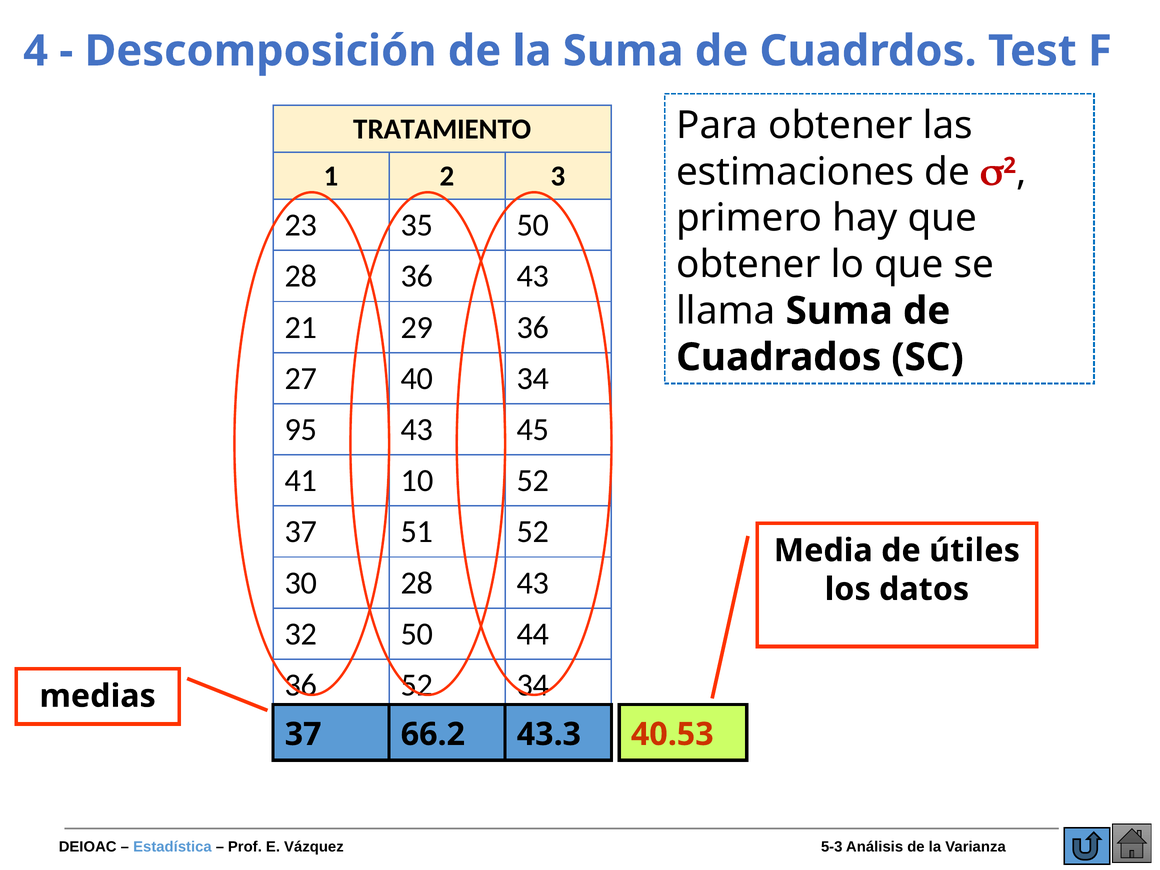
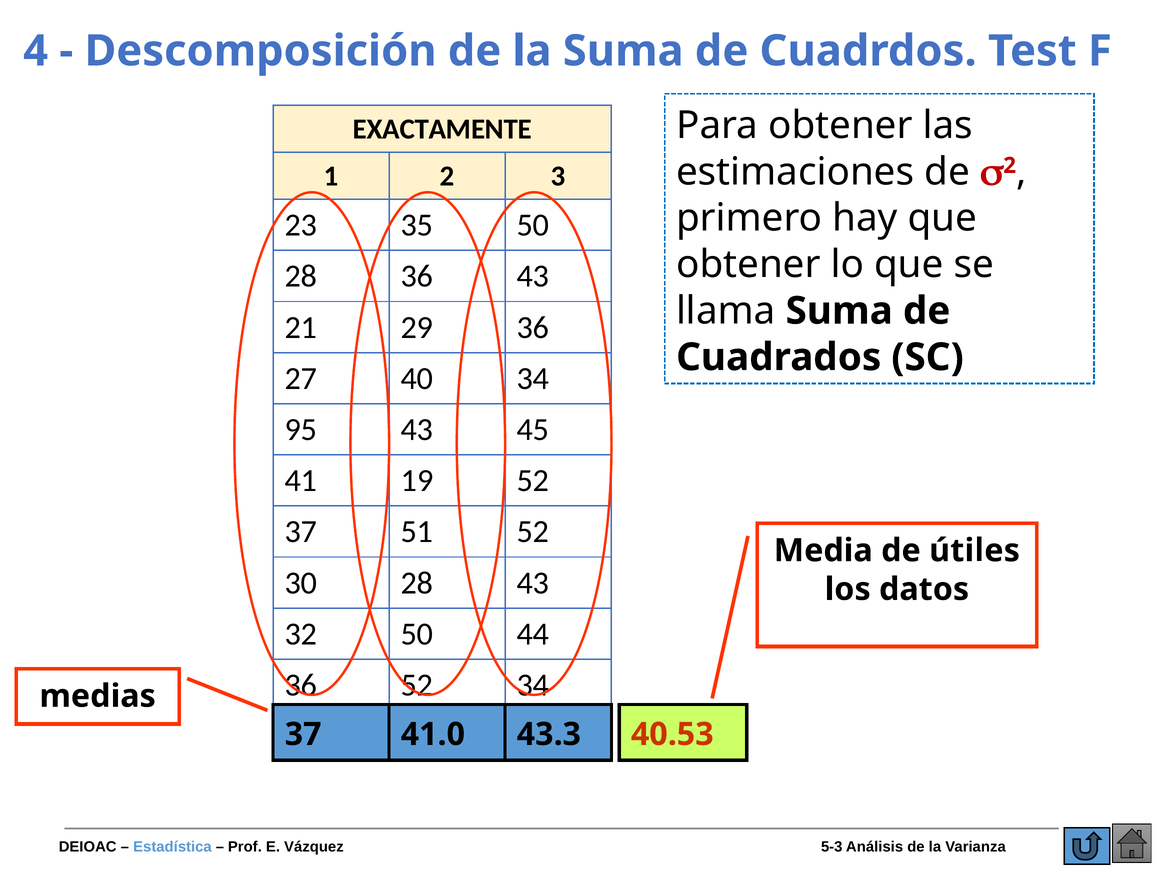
TRATAMIENTO: TRATAMIENTO -> EXACTAMENTE
10: 10 -> 19
66.2: 66.2 -> 41.0
